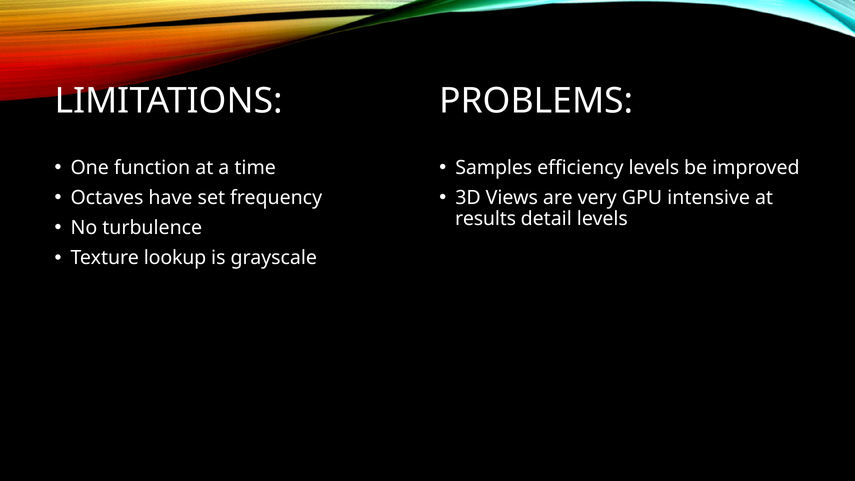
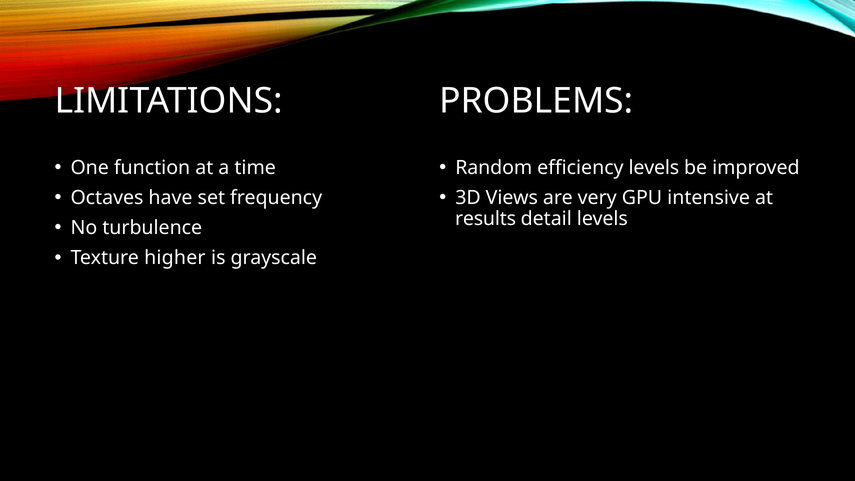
Samples: Samples -> Random
lookup: lookup -> higher
